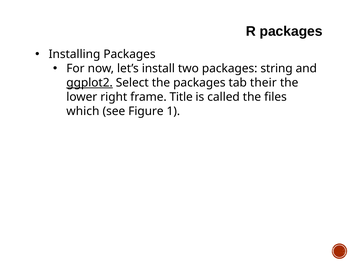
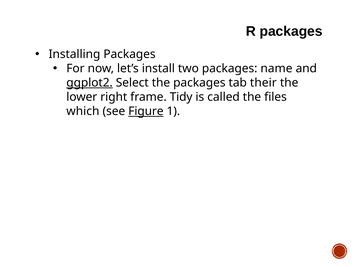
string: string -> name
Title: Title -> Tidy
Figure underline: none -> present
